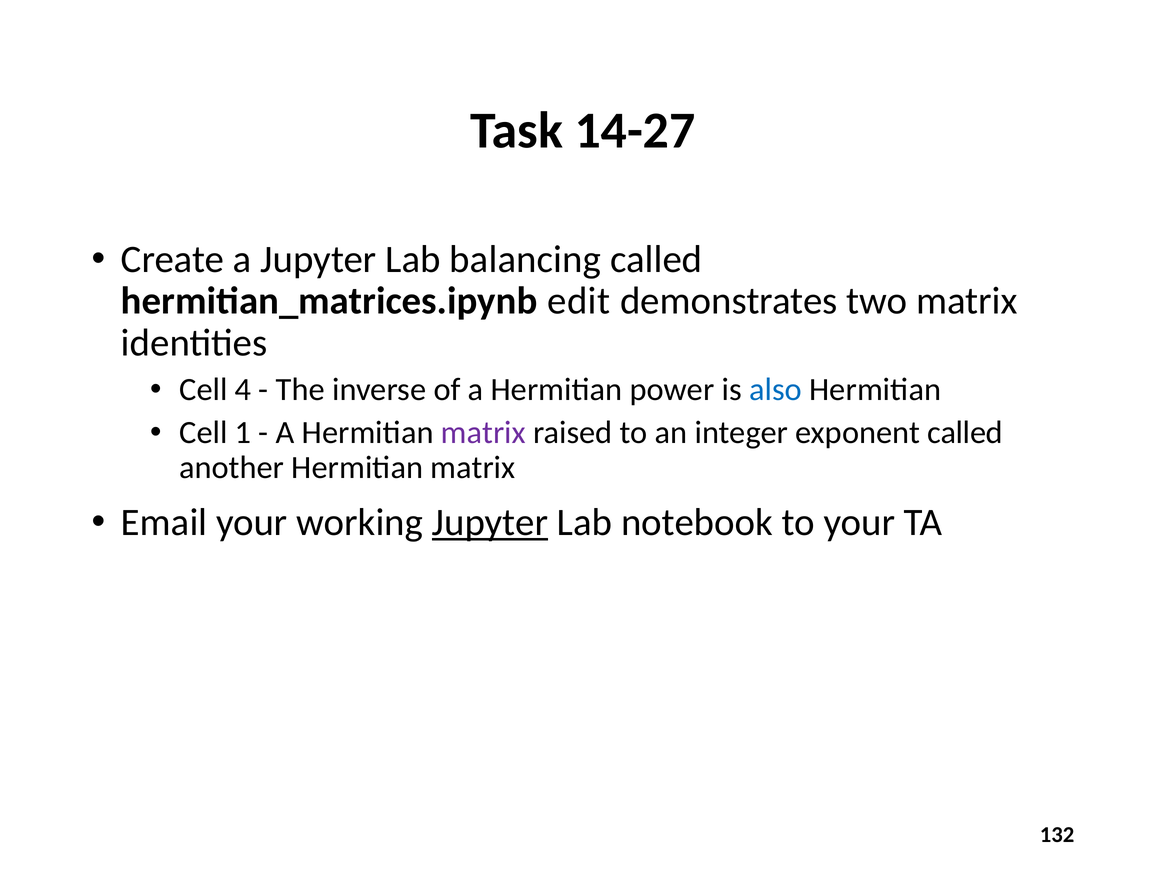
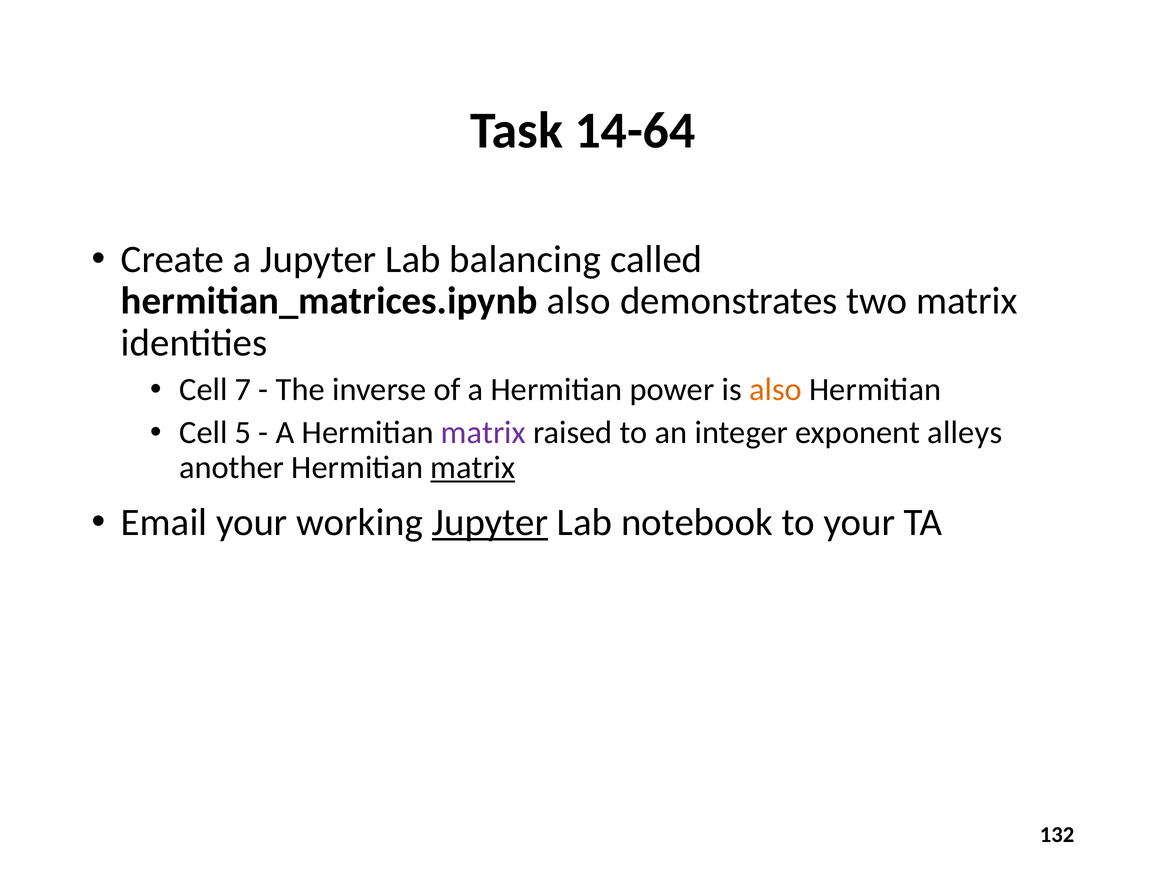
14-27: 14-27 -> 14-64
hermitian_matrices.ipynb edit: edit -> also
4: 4 -> 7
also at (776, 390) colour: blue -> orange
1: 1 -> 5
exponent called: called -> alleys
matrix at (473, 468) underline: none -> present
